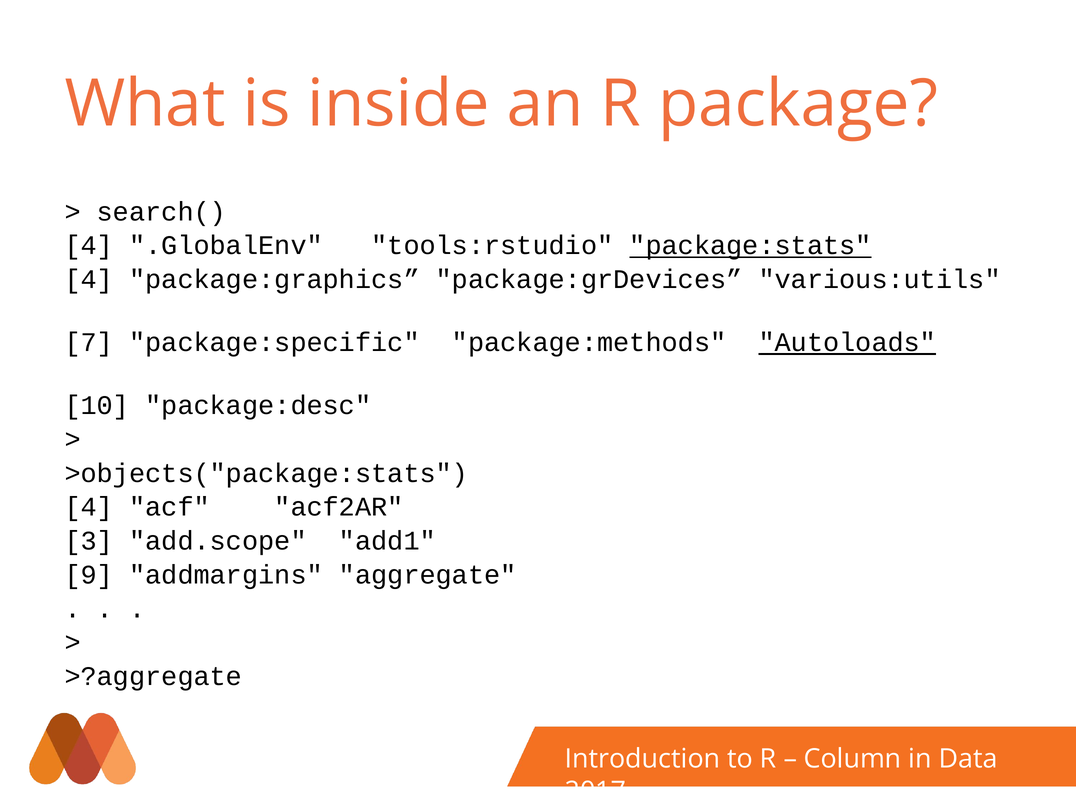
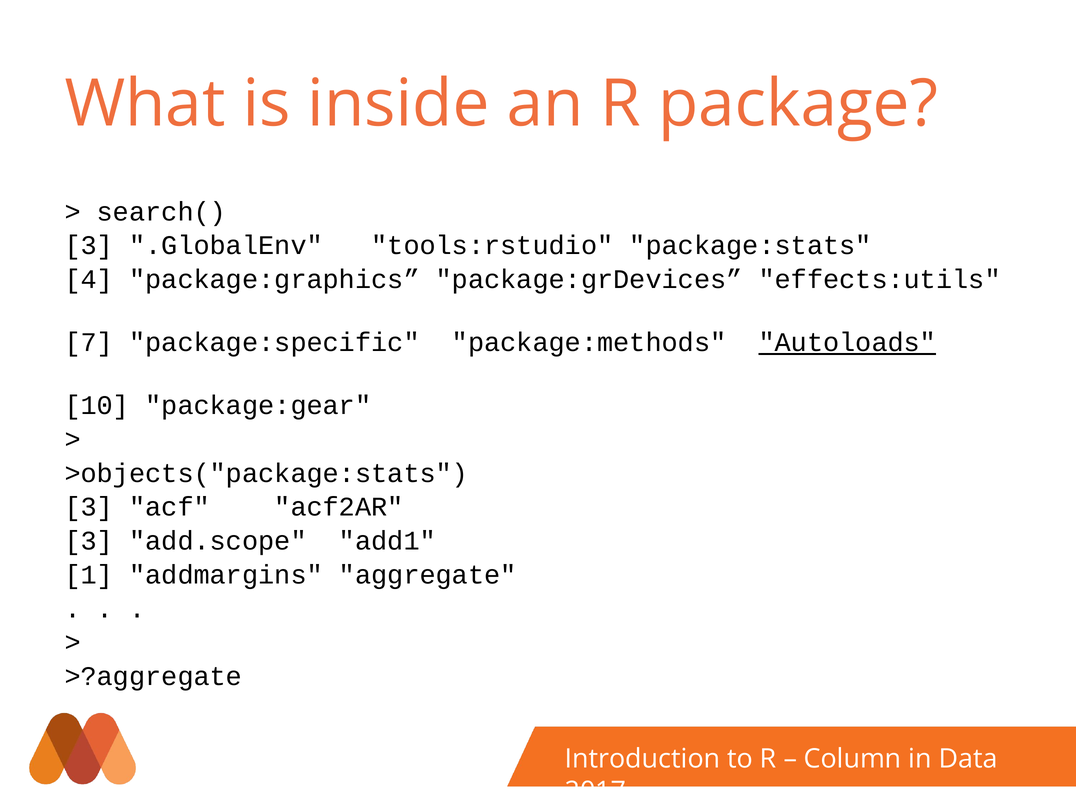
4 at (89, 246): 4 -> 3
package:stats underline: present -> none
various:utils: various:utils -> effects:utils
package:desc: package:desc -> package:gear
4 at (89, 507): 4 -> 3
9: 9 -> 1
